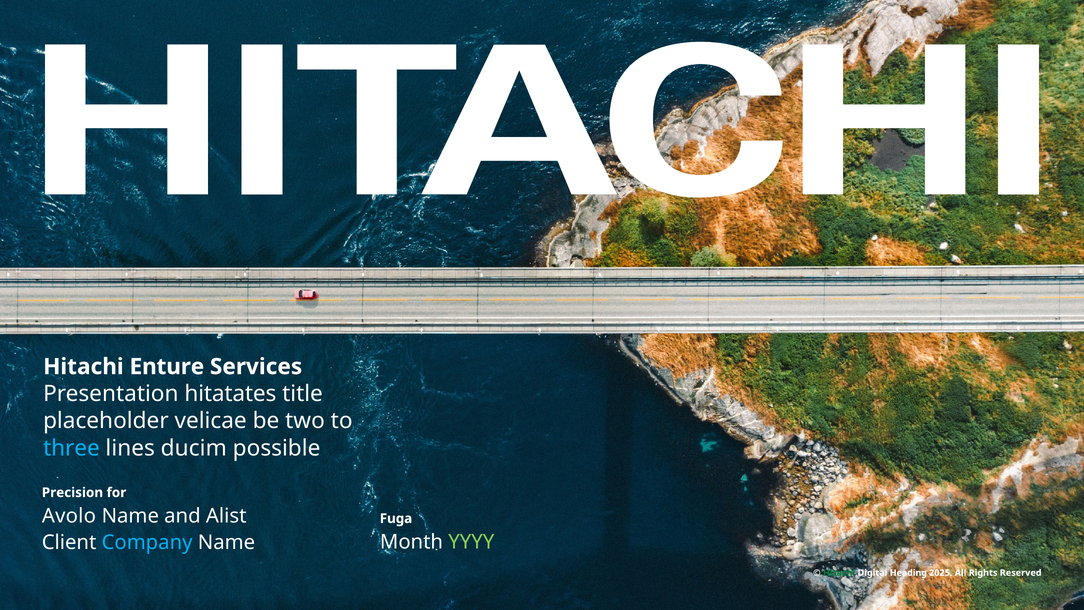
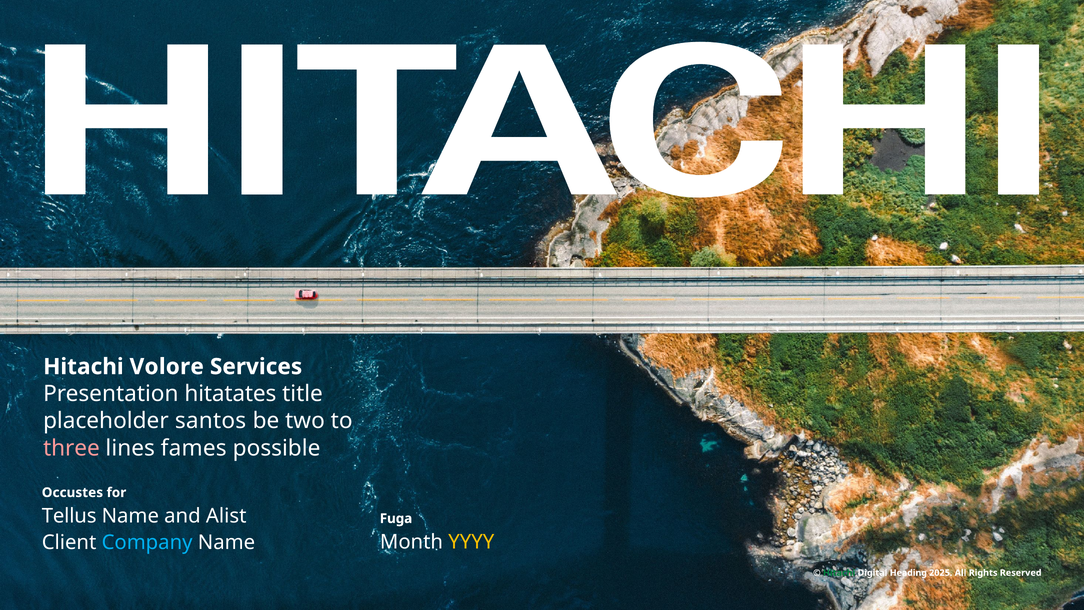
Enture: Enture -> Volore
velicae: velicae -> santos
three colour: light blue -> pink
ducim: ducim -> fames
Precision: Precision -> Occustes
Avolo: Avolo -> Tellus
YYYY colour: light green -> yellow
